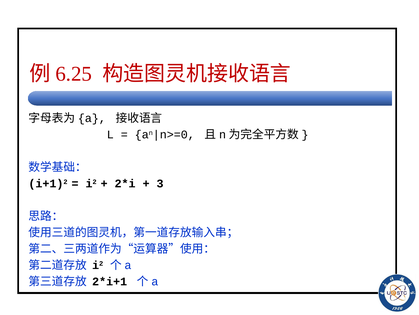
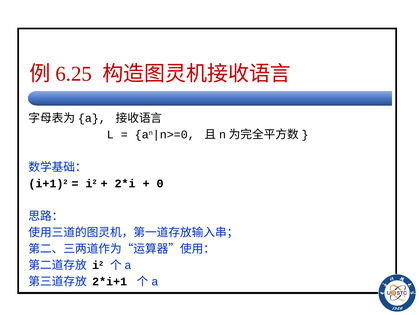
3: 3 -> 0
